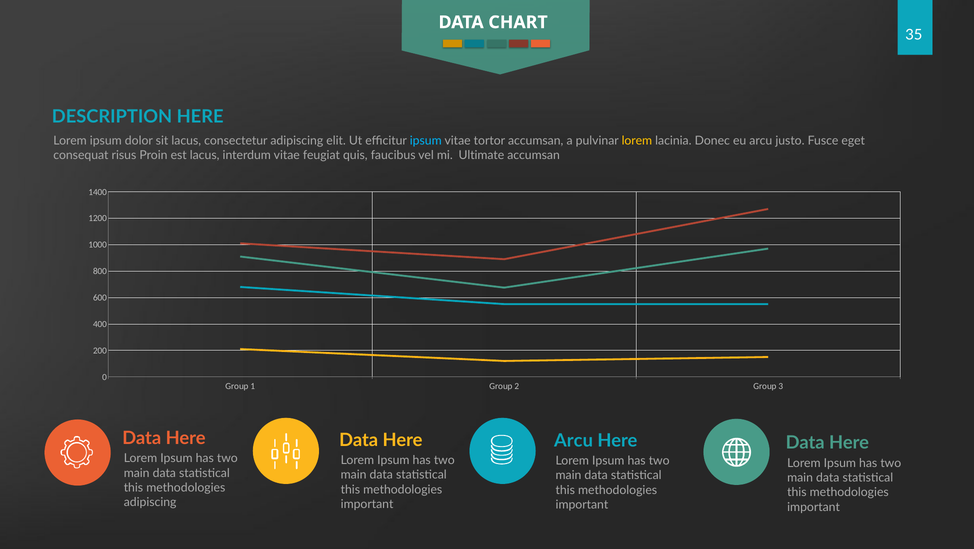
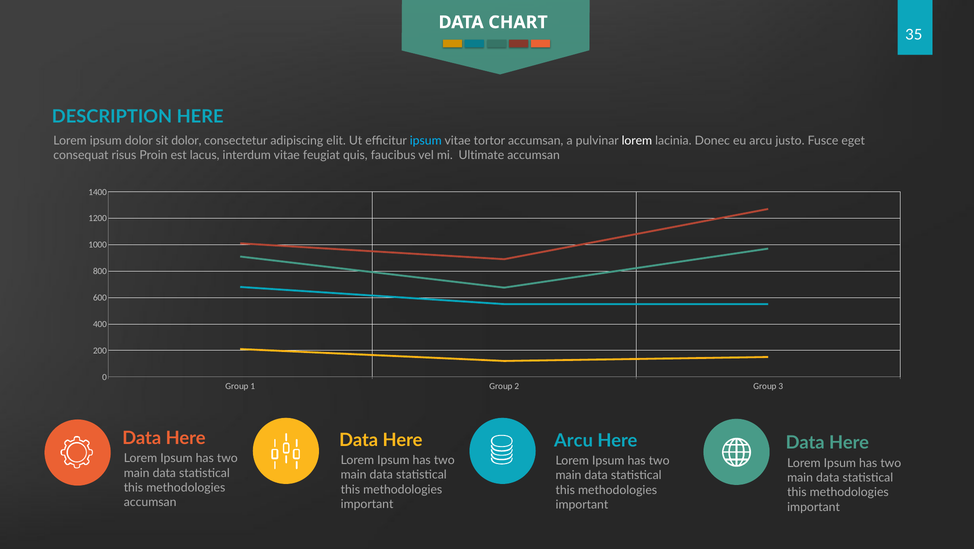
sit lacus: lacus -> dolor
lorem at (637, 141) colour: yellow -> white
adipiscing at (150, 503): adipiscing -> accumsan
